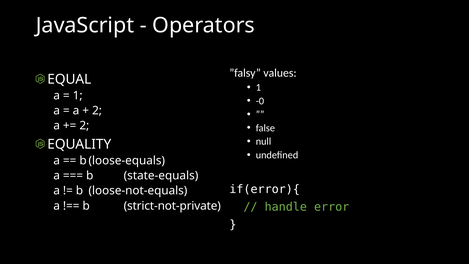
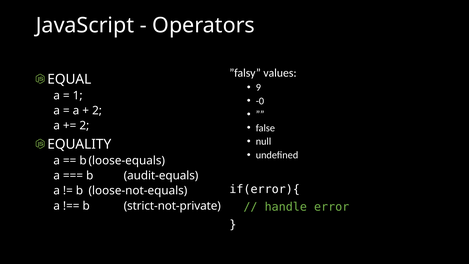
1 at (258, 87): 1 -> 9
state-equals: state-equals -> audit-equals
